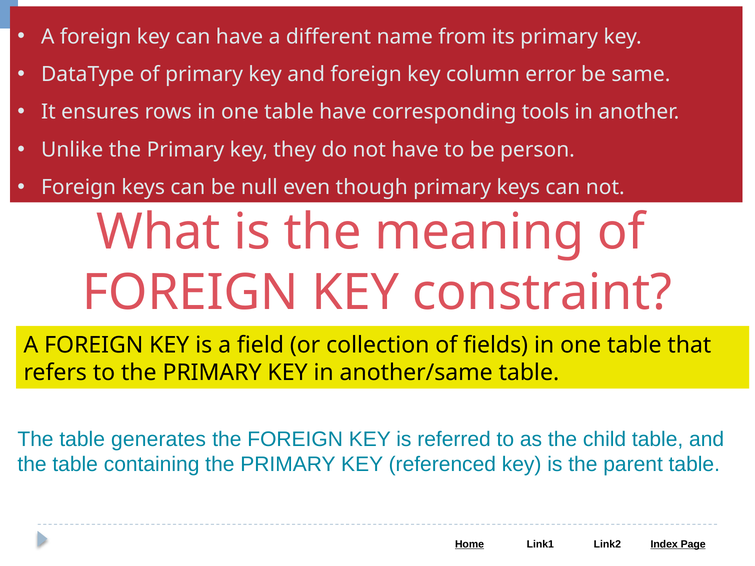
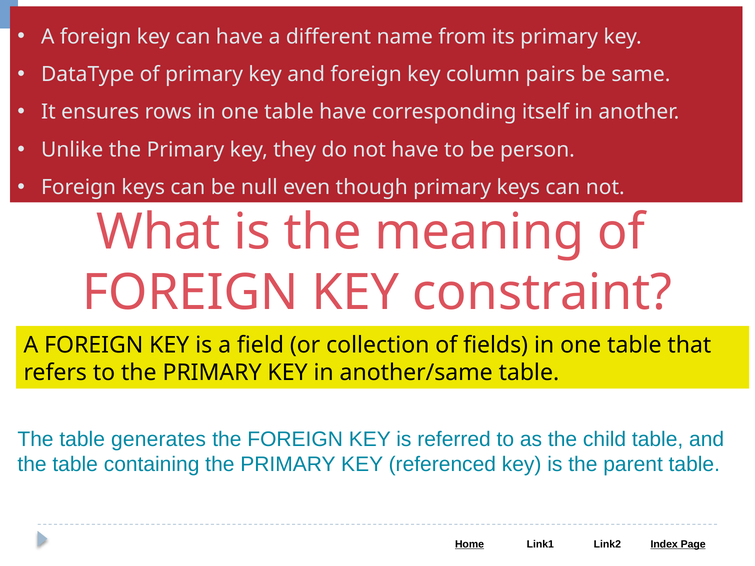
error: error -> pairs
tools: tools -> itself
